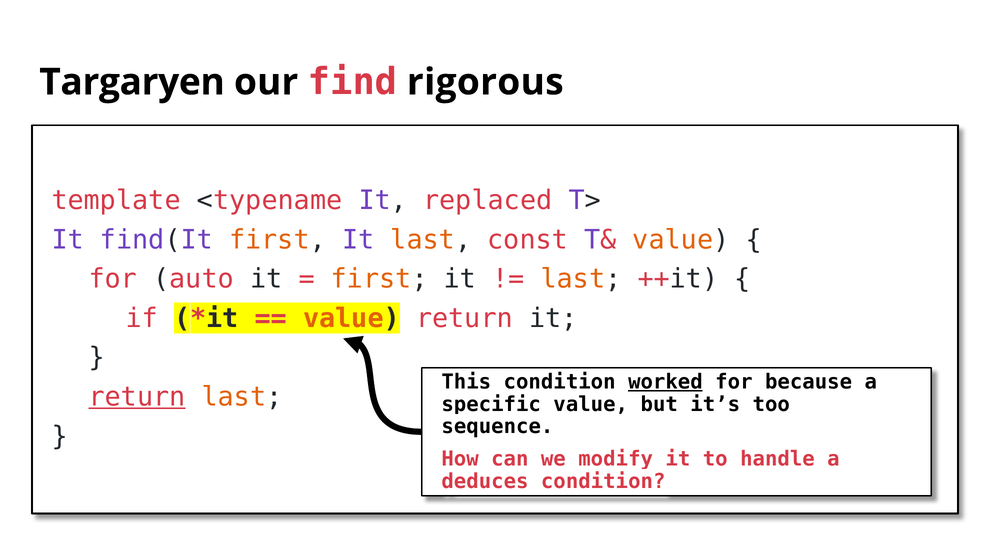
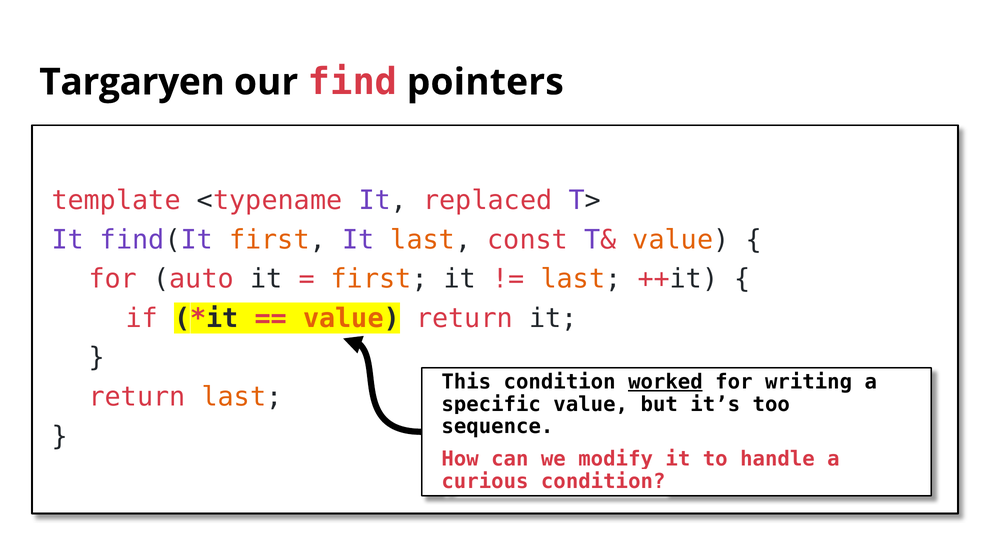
rigorous: rigorous -> pointers
because: because -> writing
return at (137, 397) underline: present -> none
deduces: deduces -> curious
